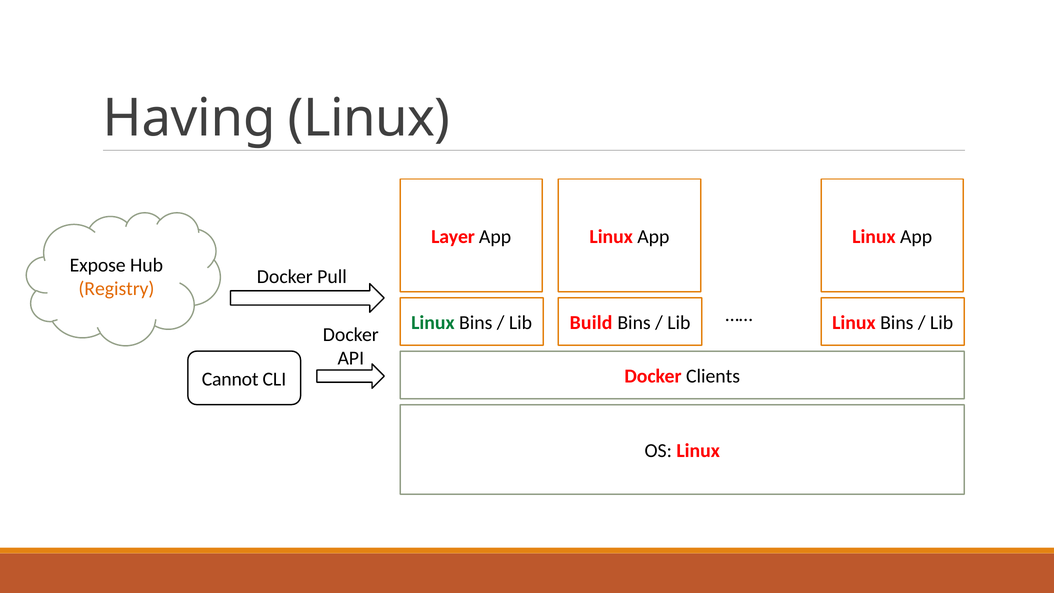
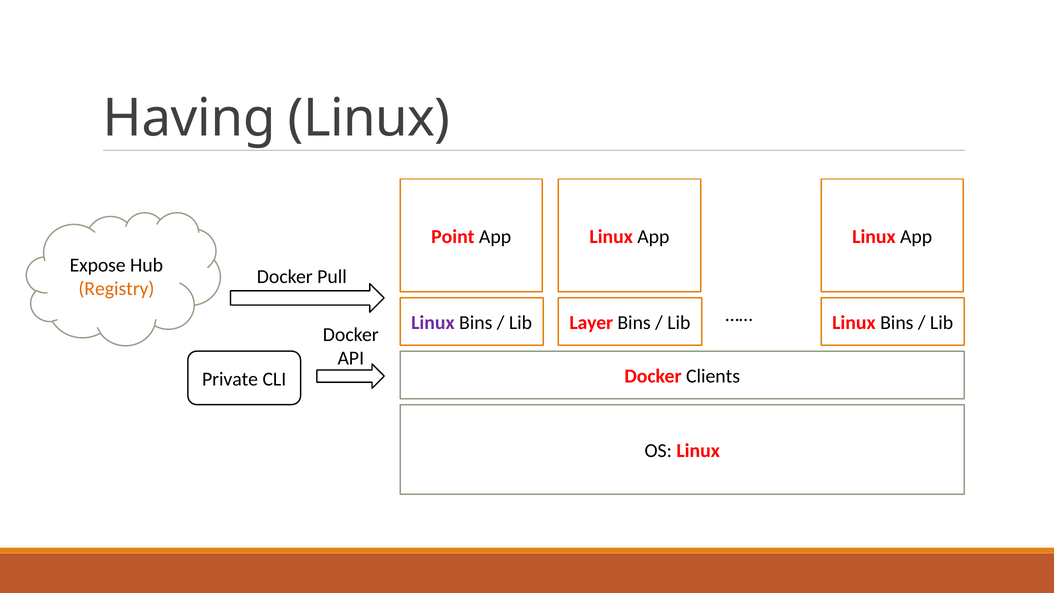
Layer: Layer -> Point
Linux at (433, 323) colour: green -> purple
Build: Build -> Layer
Cannot: Cannot -> Private
